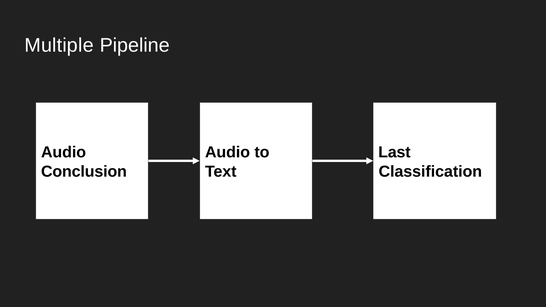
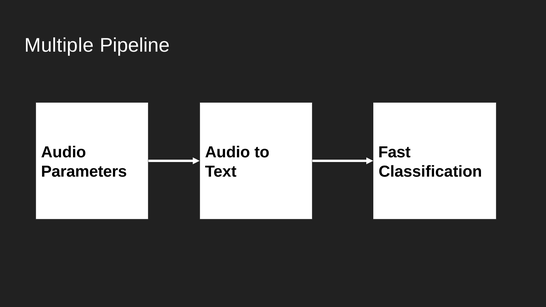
Last: Last -> Fast
Conclusion: Conclusion -> Parameters
